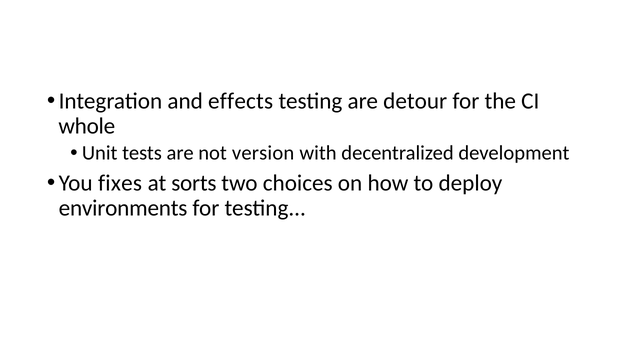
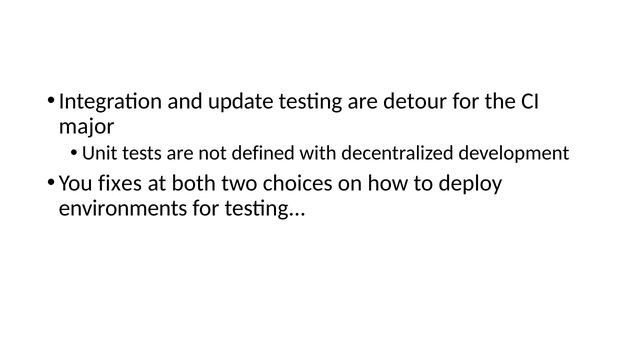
effects: effects -> update
whole: whole -> major
version: version -> defined
sorts: sorts -> both
